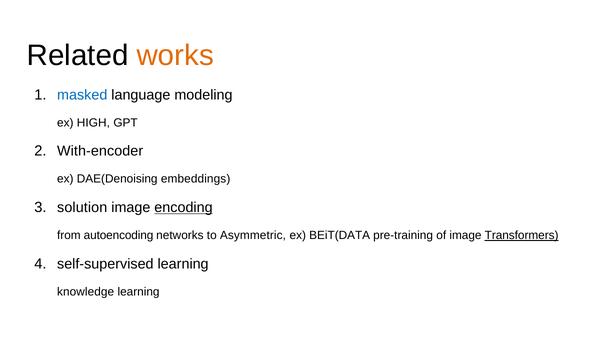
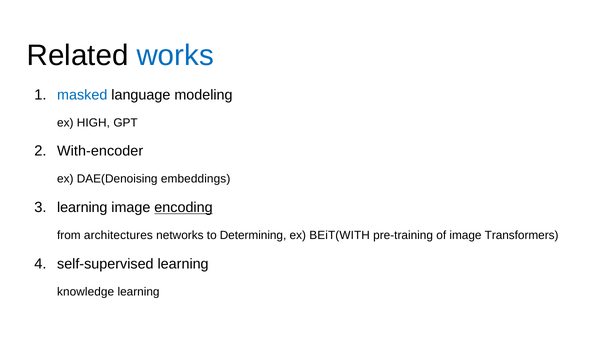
works colour: orange -> blue
solution at (82, 207): solution -> learning
autoencoding: autoencoding -> architectures
Asymmetric: Asymmetric -> Determining
BEiT(DATA: BEiT(DATA -> BEiT(WITH
Transformers underline: present -> none
